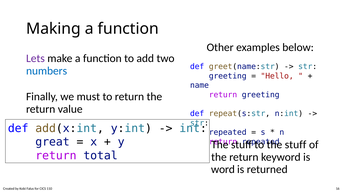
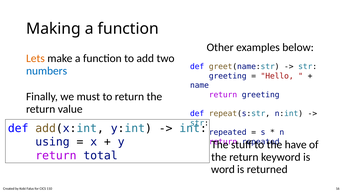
Lets colour: purple -> orange
great: great -> using
stuff at (296, 145): stuff -> have
